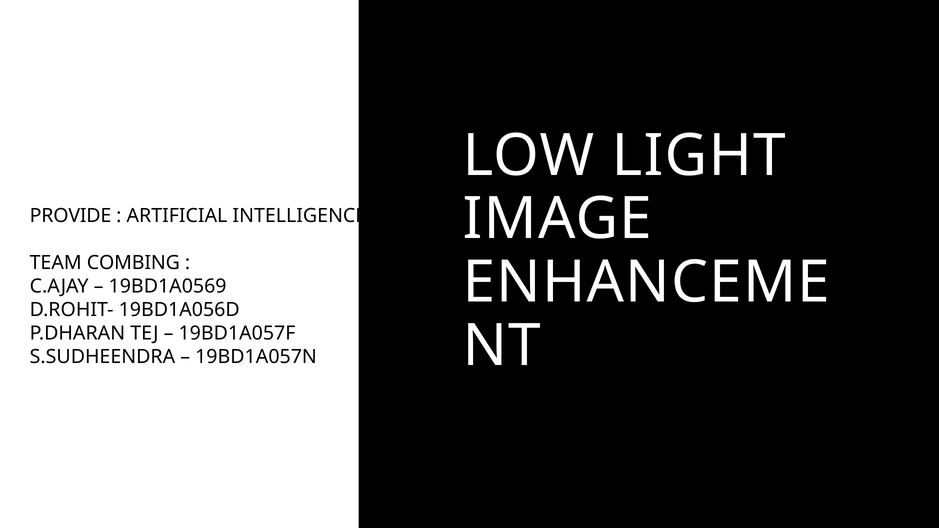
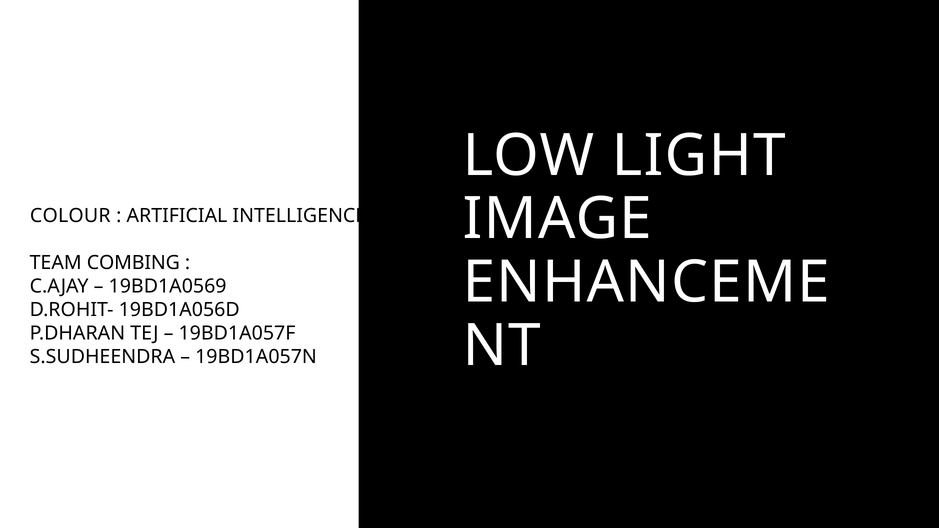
PROVIDE: PROVIDE -> COLOUR
